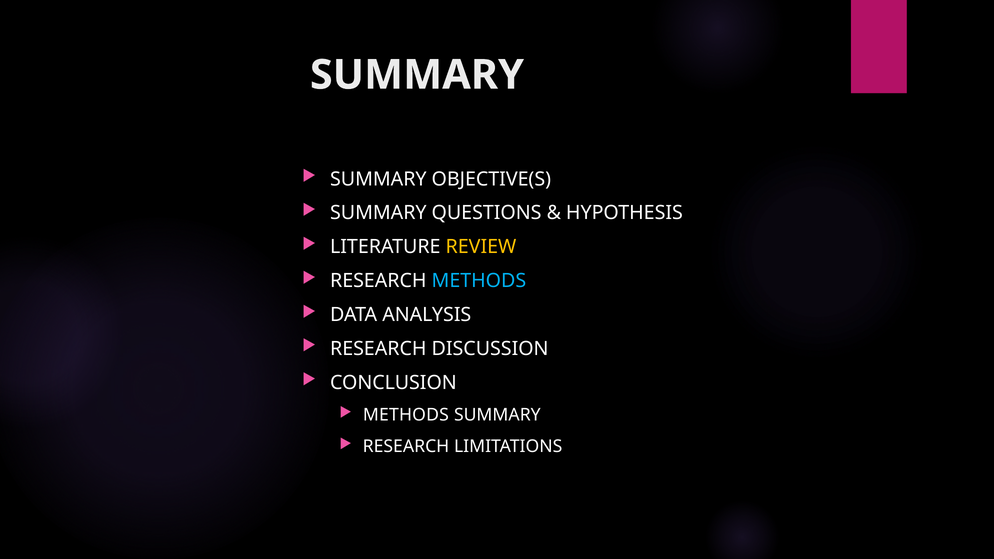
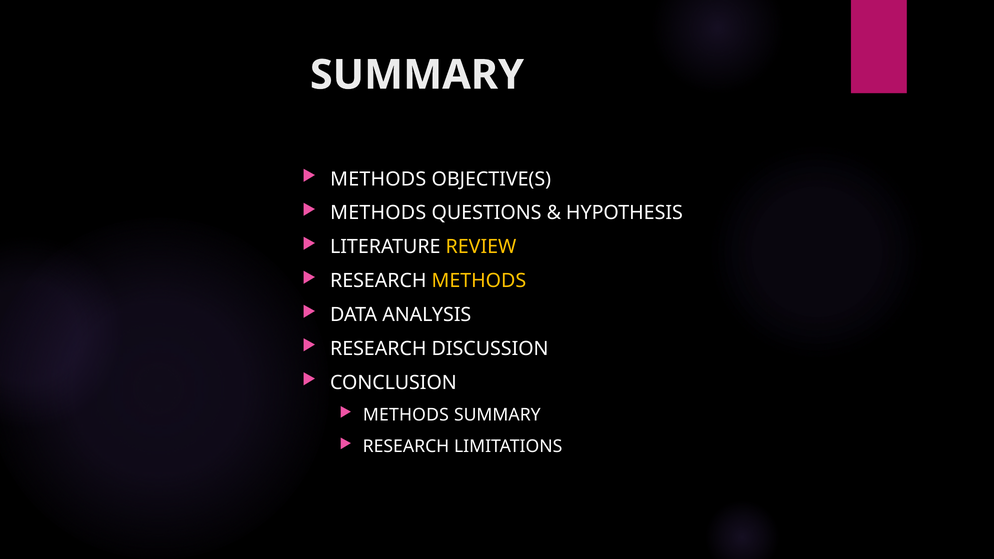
SUMMARY at (378, 179): SUMMARY -> METHODS
SUMMARY at (378, 213): SUMMARY -> METHODS
METHODS at (479, 281) colour: light blue -> yellow
